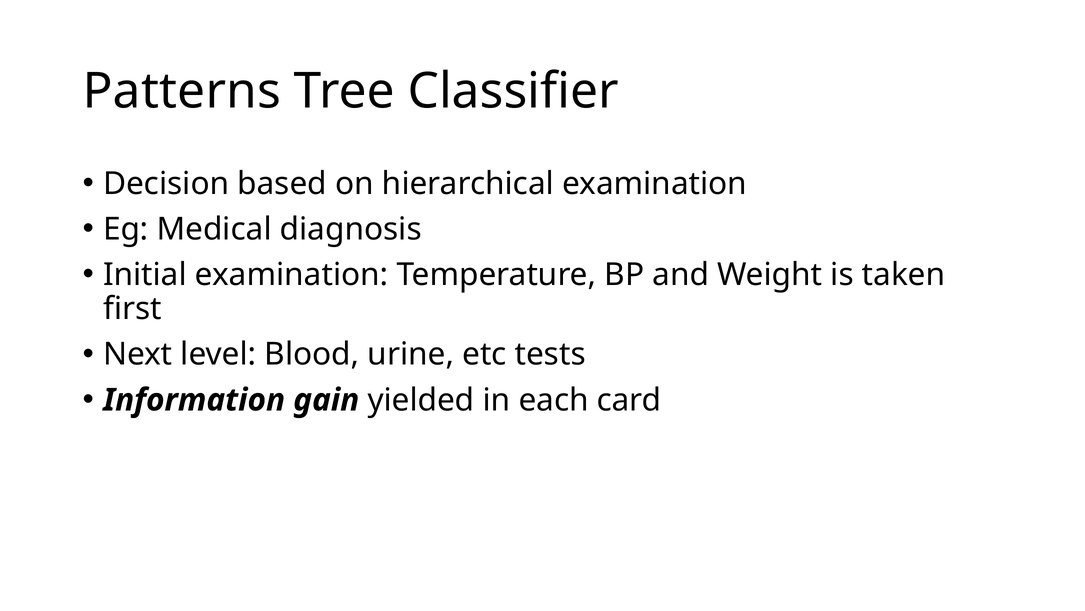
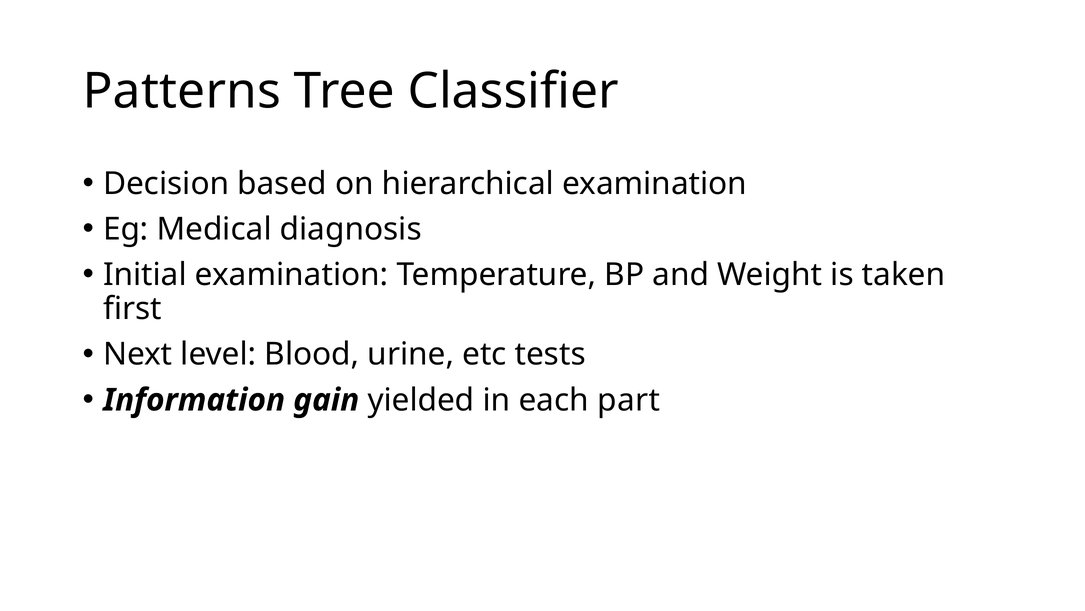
card: card -> part
